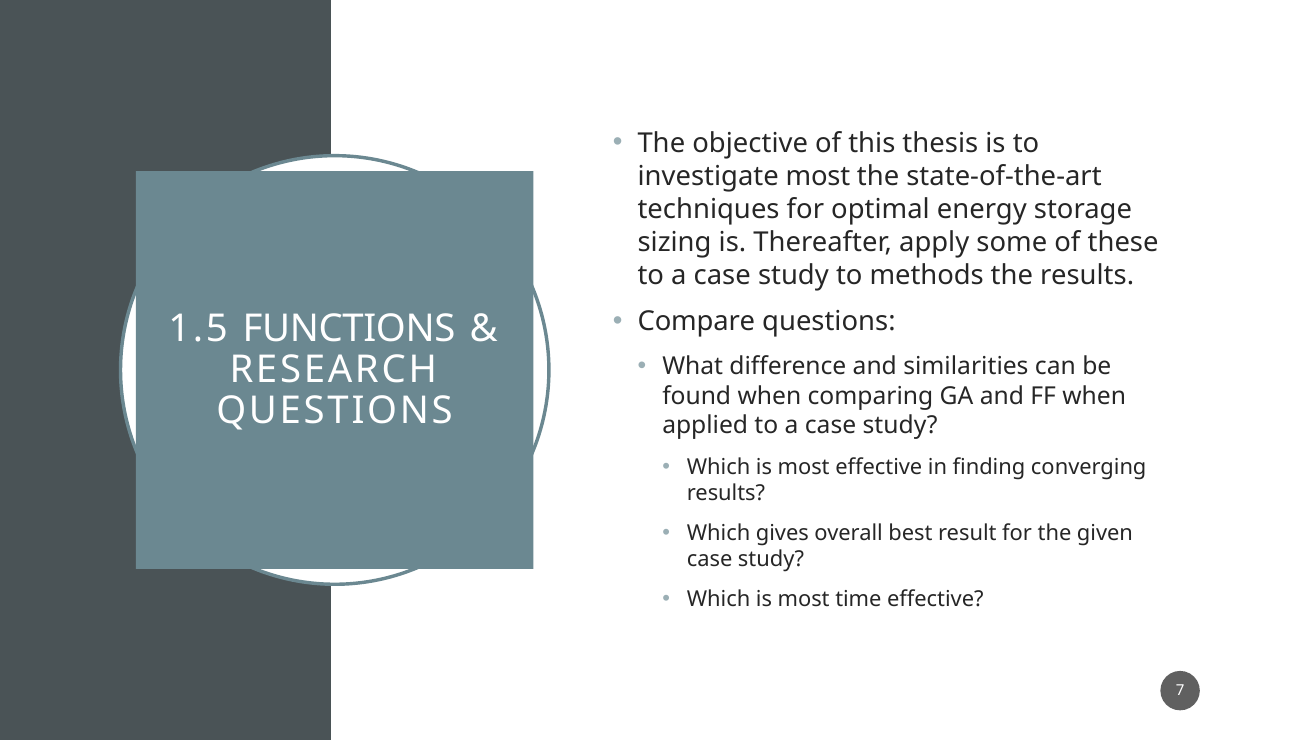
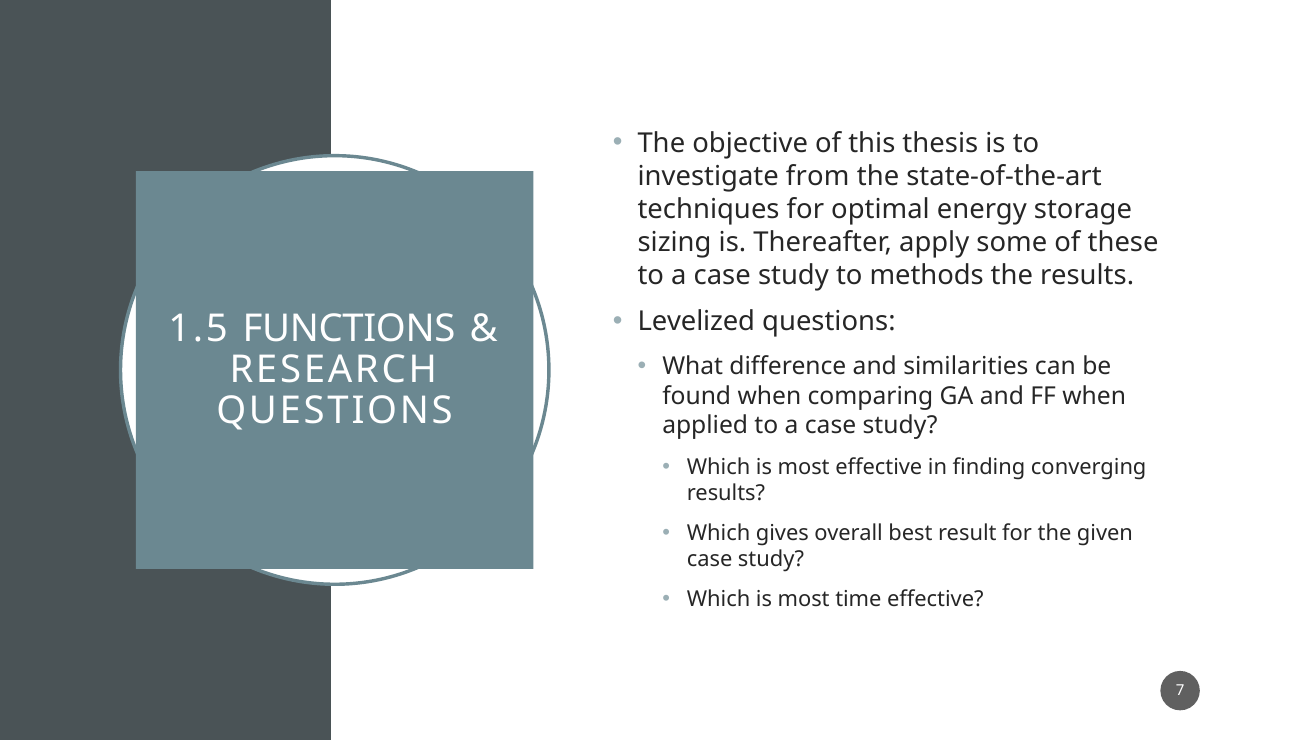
investigate most: most -> from
Compare: Compare -> Levelized
